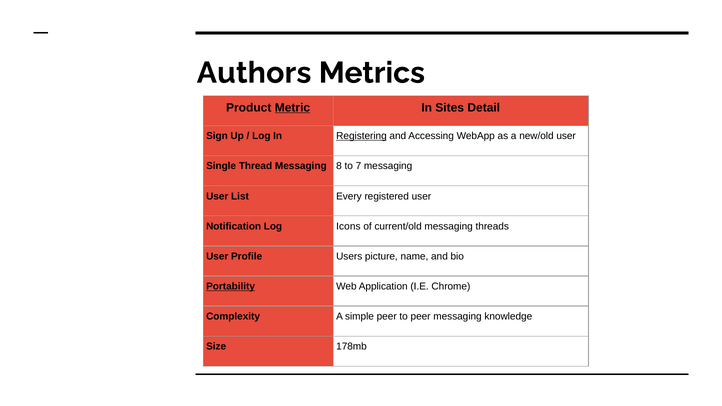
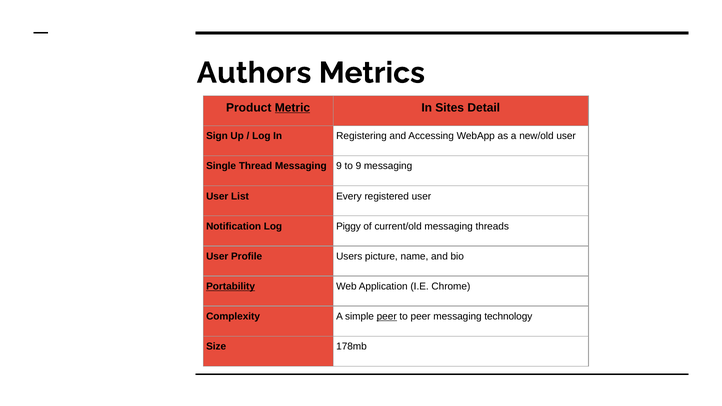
Registering underline: present -> none
Messaging 8: 8 -> 9
to 7: 7 -> 9
Icons: Icons -> Piggy
peer at (387, 317) underline: none -> present
knowledge: knowledge -> technology
